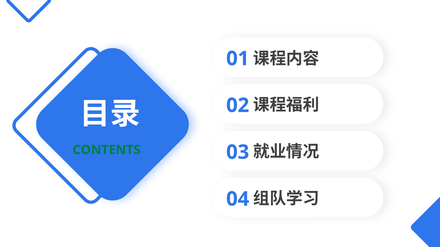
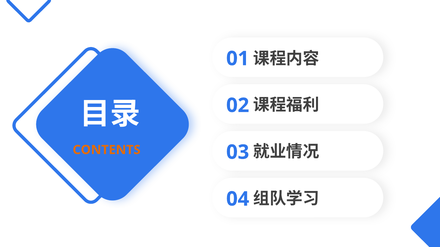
CONTENTS colour: green -> orange
